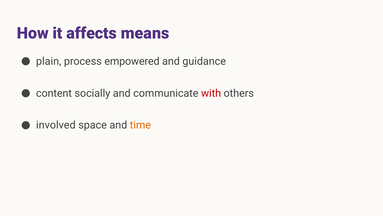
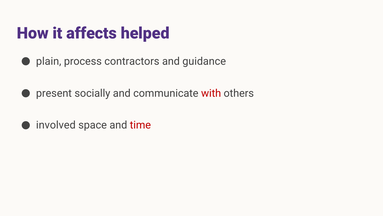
means: means -> helped
empowered: empowered -> contractors
content: content -> present
time colour: orange -> red
